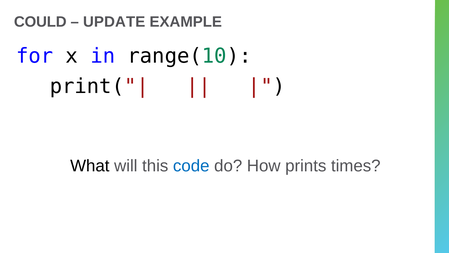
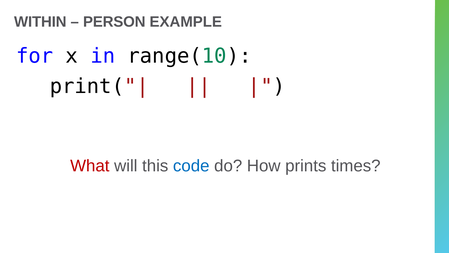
COULD: COULD -> WITHIN
UPDATE: UPDATE -> PERSON
What colour: black -> red
